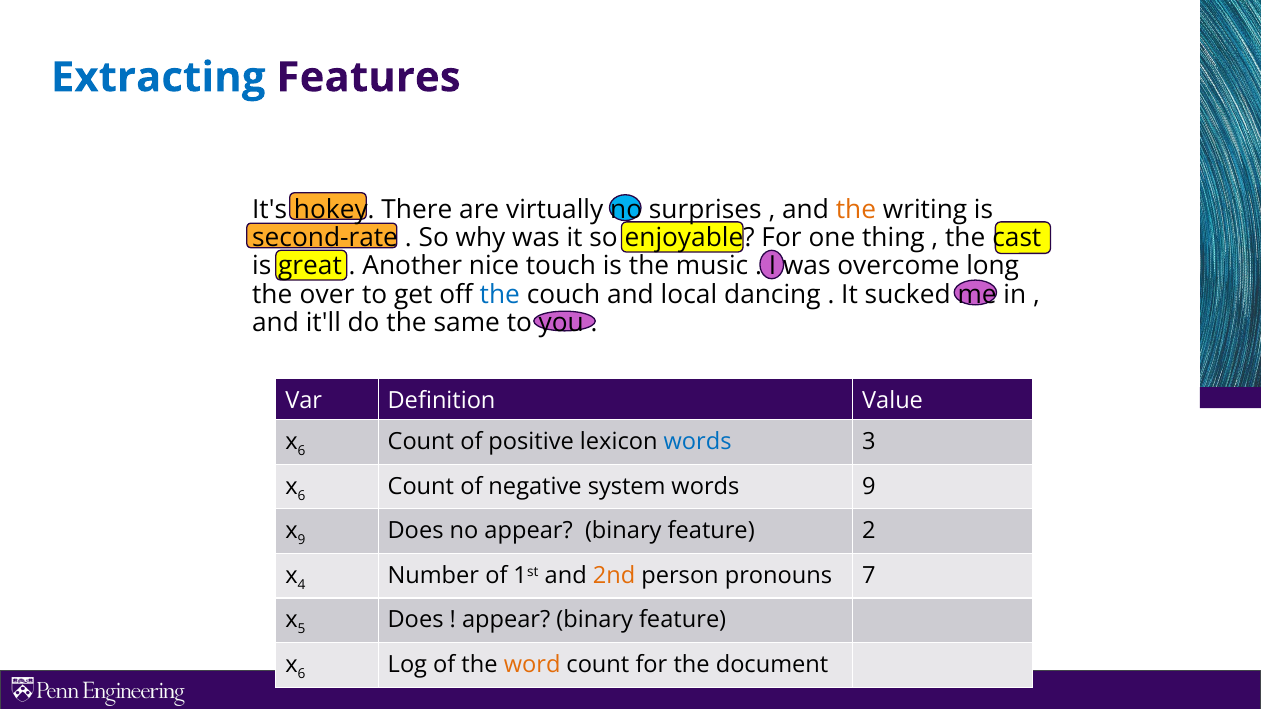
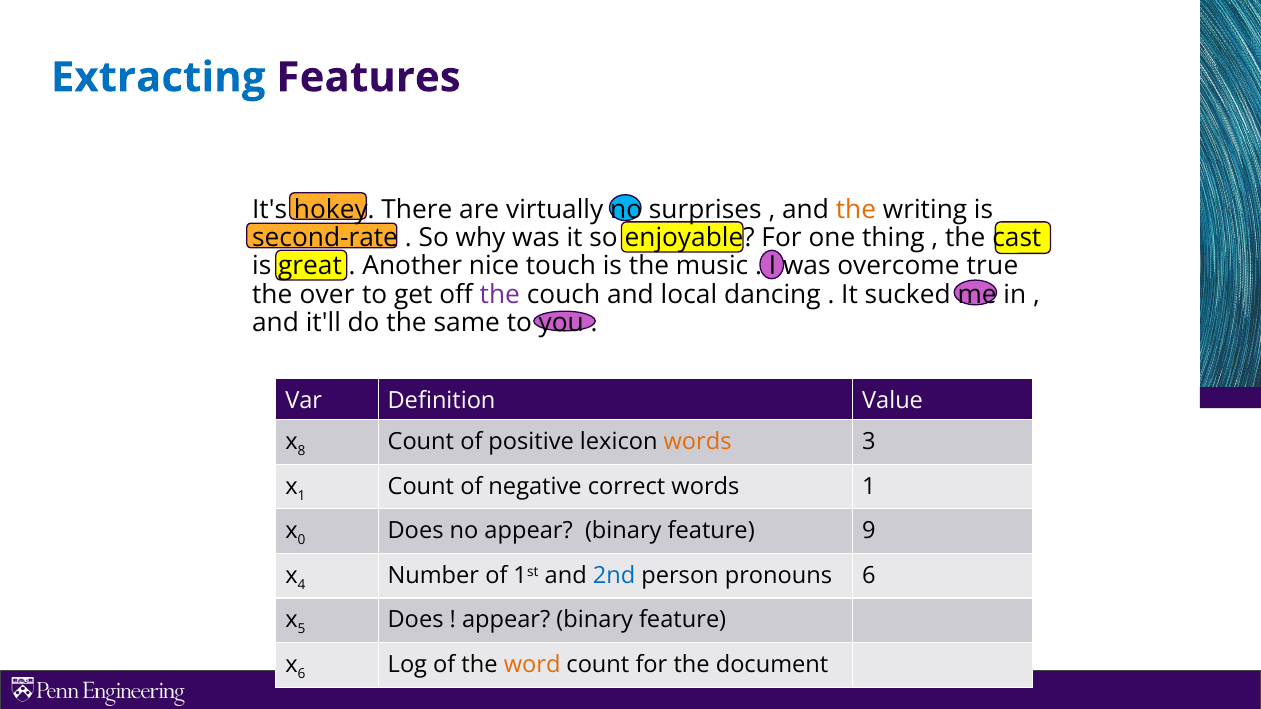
long: long -> true
the at (500, 295) colour: blue -> purple
6 at (301, 451): 6 -> 8
words at (698, 442) colour: blue -> orange
6 at (301, 496): 6 -> 1
system: system -> correct
words 9: 9 -> 1
9 at (301, 540): 9 -> 0
2: 2 -> 9
2nd colour: orange -> blue
pronouns 7: 7 -> 6
